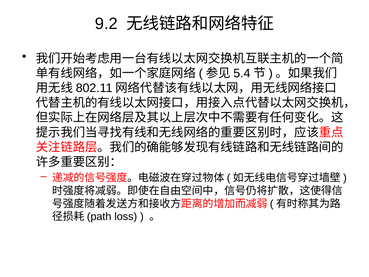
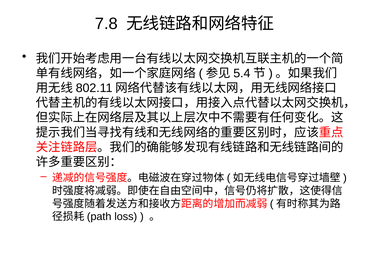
9.2: 9.2 -> 7.8
